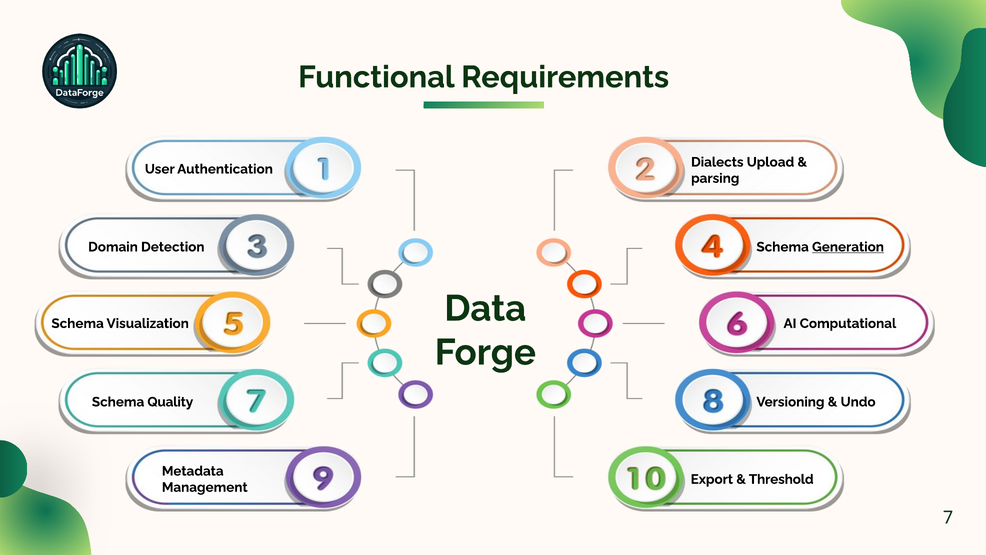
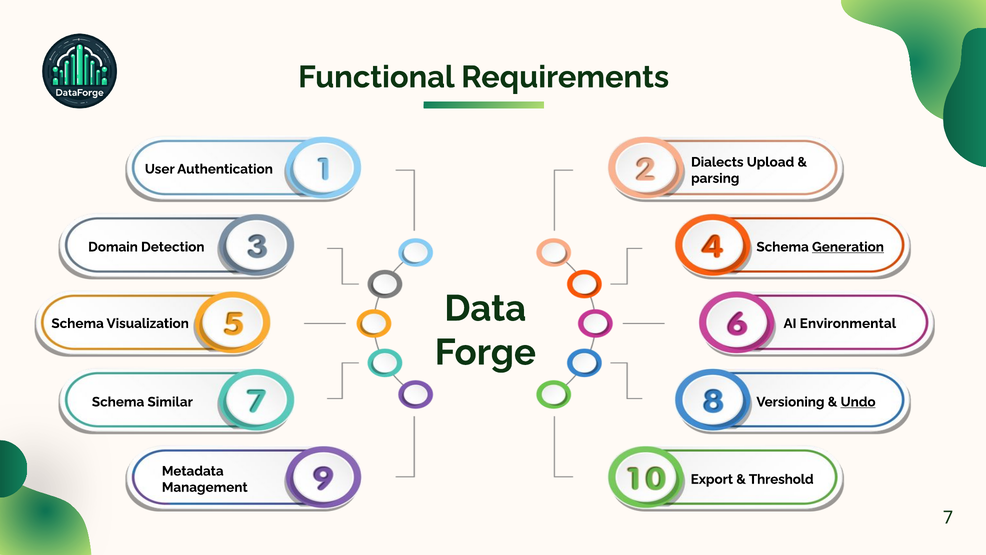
Computational: Computational -> Environmental
Quality: Quality -> Similar
Undo underline: none -> present
